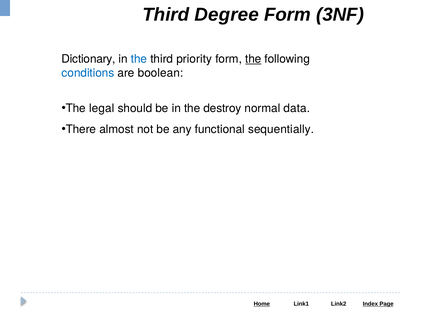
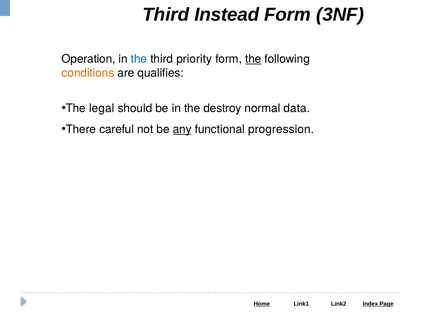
Degree: Degree -> Instead
Dictionary: Dictionary -> Operation
conditions colour: blue -> orange
boolean: boolean -> qualifies
almost: almost -> careful
any underline: none -> present
sequentially: sequentially -> progression
